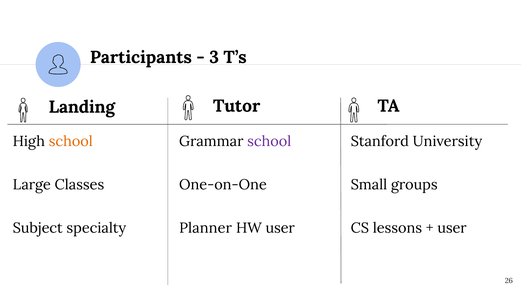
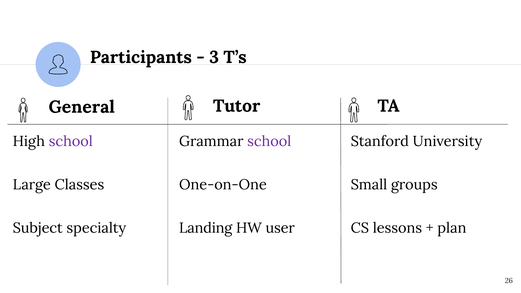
Landing: Landing -> General
school at (71, 141) colour: orange -> purple
Planner: Planner -> Landing
user at (452, 228): user -> plan
